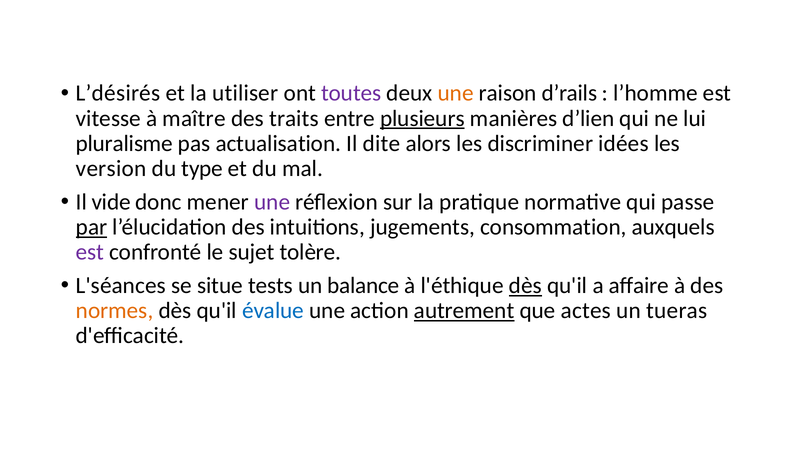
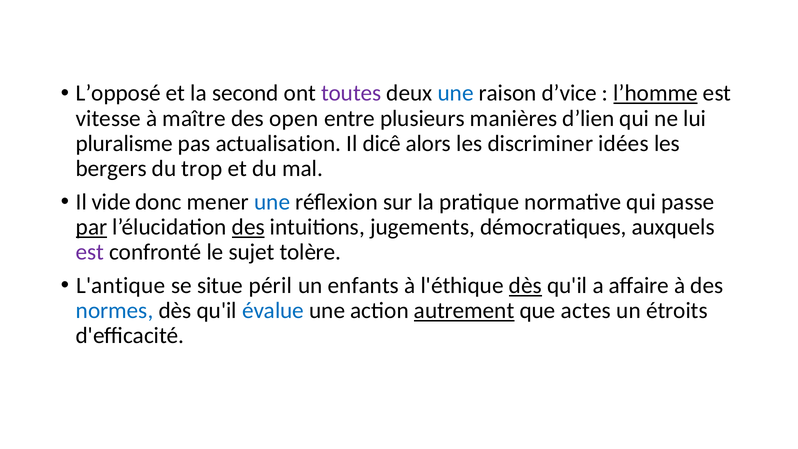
L’désirés: L’désirés -> L’opposé
utiliser: utiliser -> second
une at (456, 93) colour: orange -> blue
d’rails: d’rails -> d’vice
l’homme underline: none -> present
traits: traits -> open
plusieurs underline: present -> none
dite: dite -> dicê
version: version -> bergers
type: type -> trop
une at (272, 202) colour: purple -> blue
des at (248, 227) underline: none -> present
consommation: consommation -> démocratiques
L'séances: L'séances -> L'antique
tests: tests -> péril
balance: balance -> enfants
normes colour: orange -> blue
tueras: tueras -> étroits
